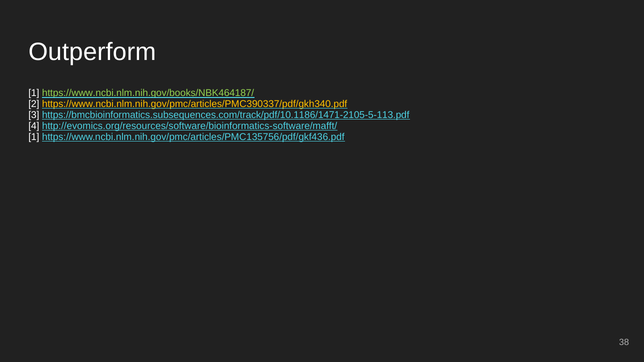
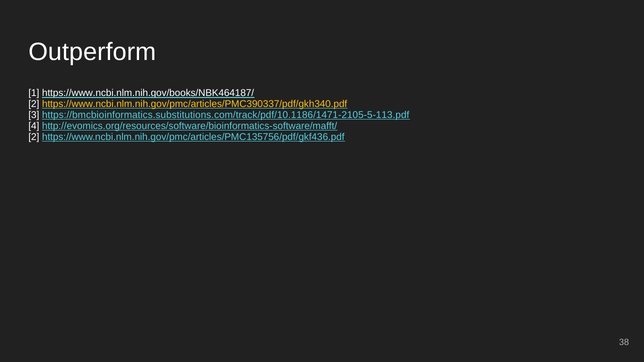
https://www.ncbi.nlm.nih.gov/books/NBK464187/ colour: light green -> white
https://bmcbioinformatics.subsequences.com/track/pdf/10.1186/1471-2105-5-113.pdf: https://bmcbioinformatics.subsequences.com/track/pdf/10.1186/1471-2105-5-113.pdf -> https://bmcbioinformatics.substitutions.com/track/pdf/10.1186/1471-2105-5-113.pdf
1 at (34, 137): 1 -> 2
